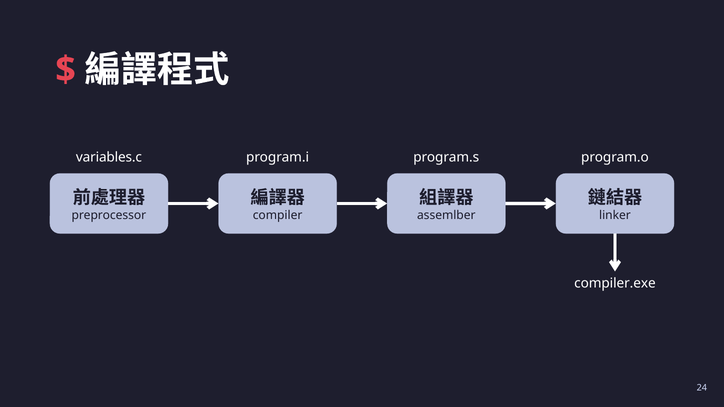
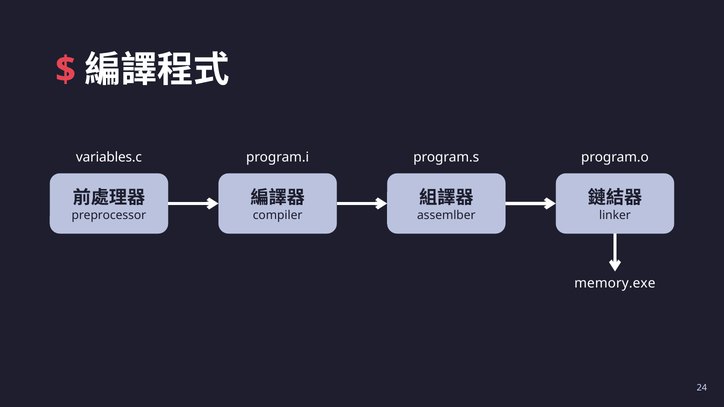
compiler.exe: compiler.exe -> memory.exe
